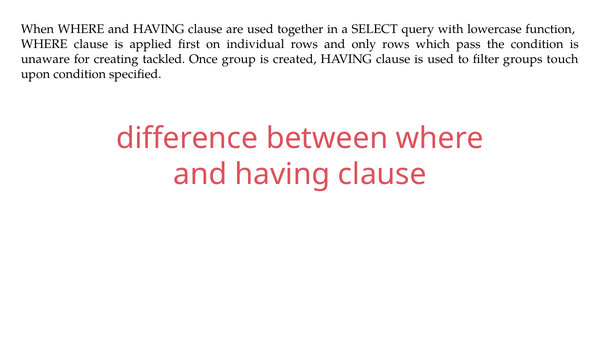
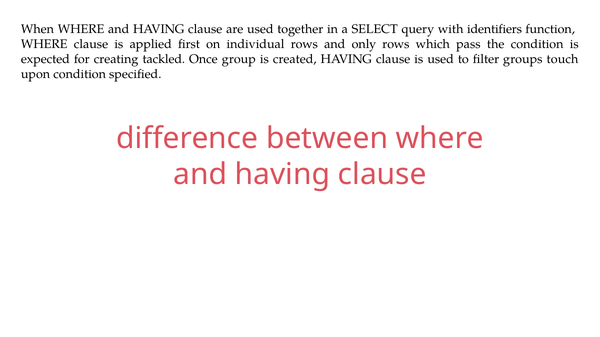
lowercase: lowercase -> identifiers
unaware: unaware -> expected
